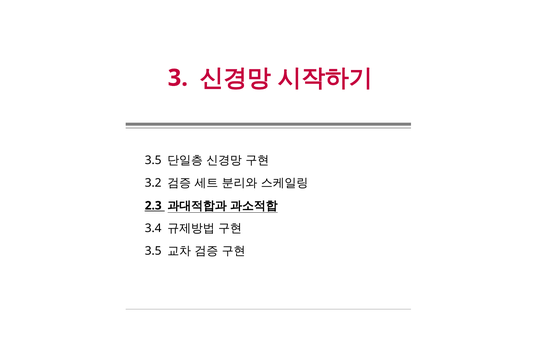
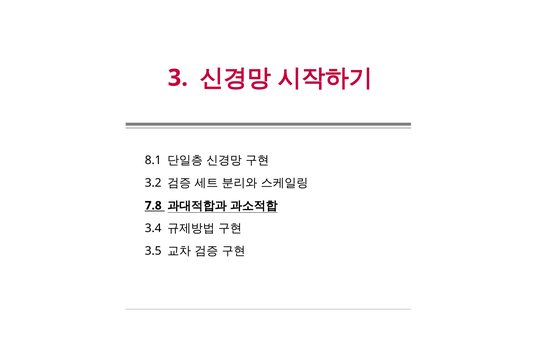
3.5 at (153, 160): 3.5 -> 8.1
2.3: 2.3 -> 7.8
